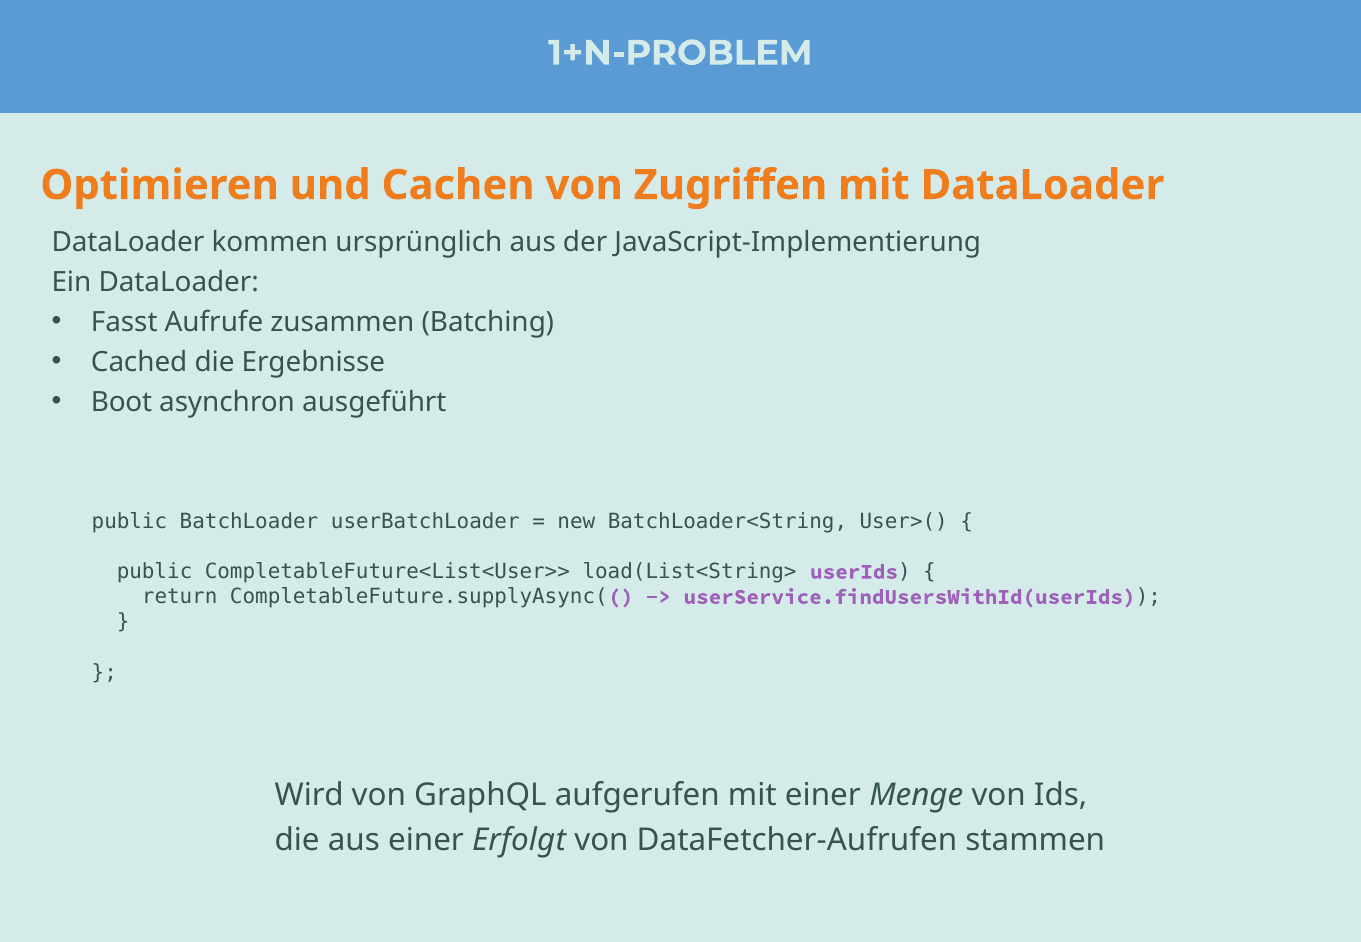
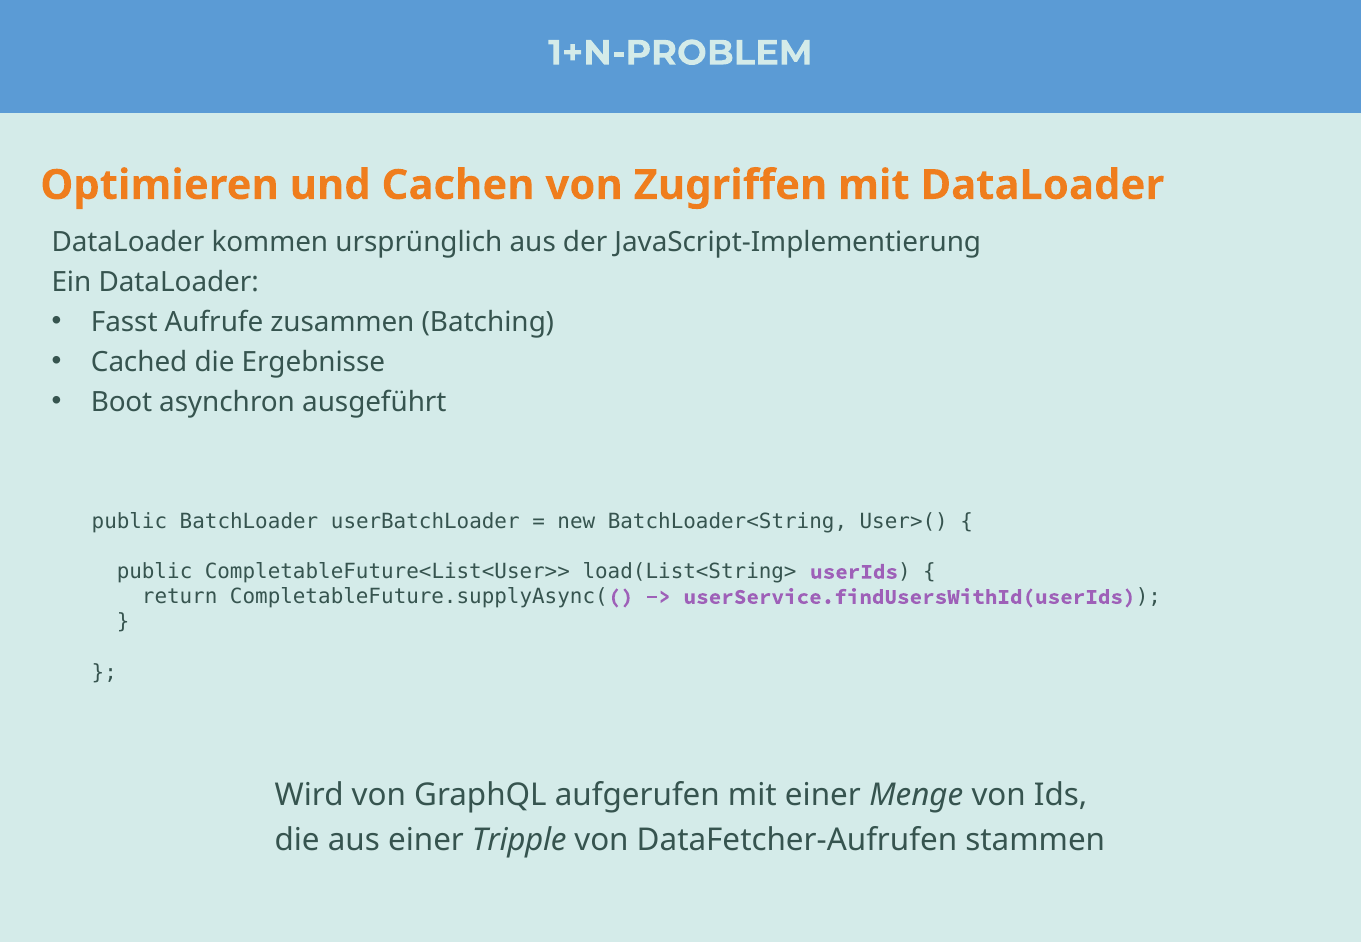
Erfolgt: Erfolgt -> Tripple
